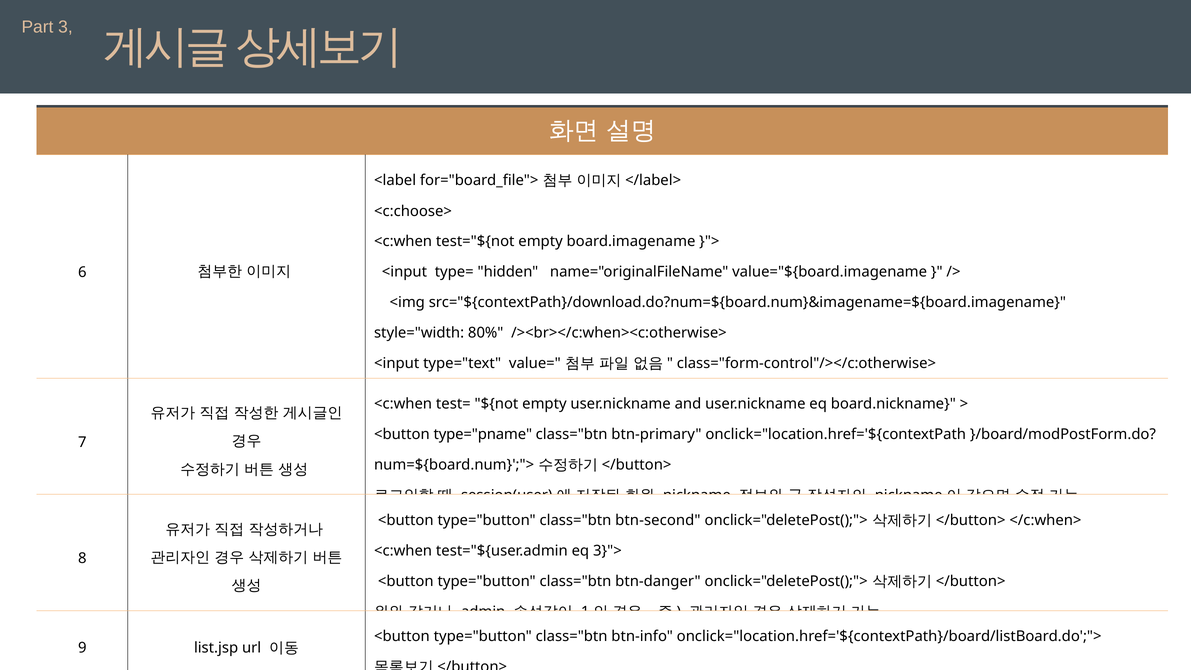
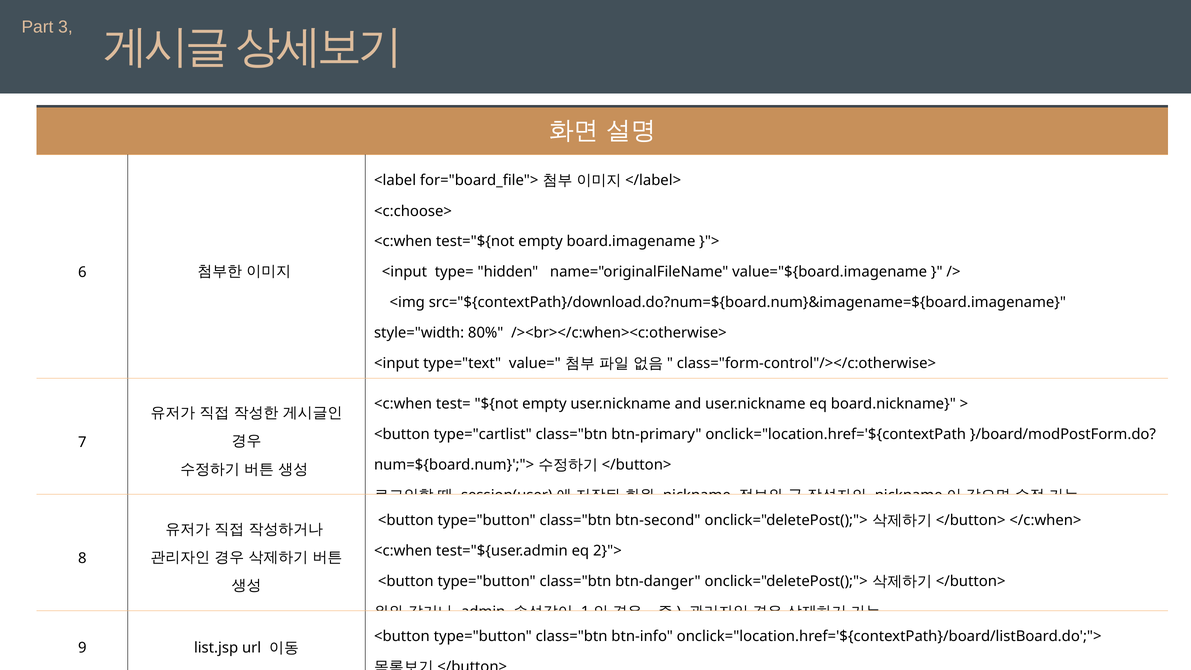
type="pname: type="pname -> type="cartlist
3}">: 3}"> -> 2}">
